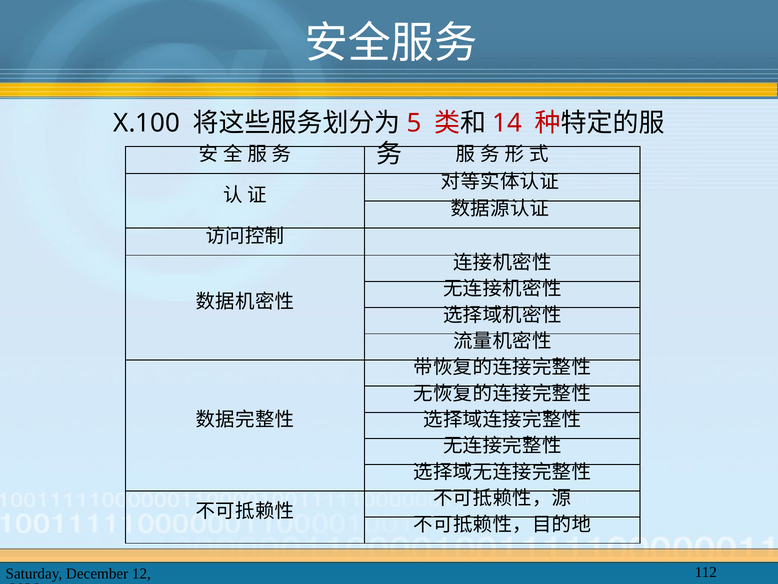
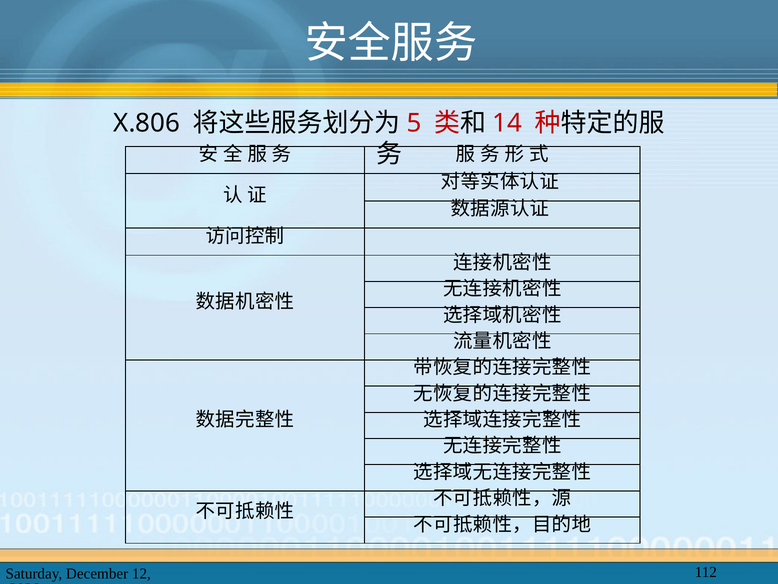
X.100: X.100 -> X.806
